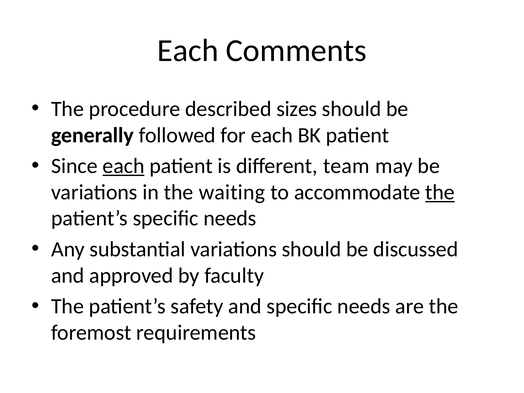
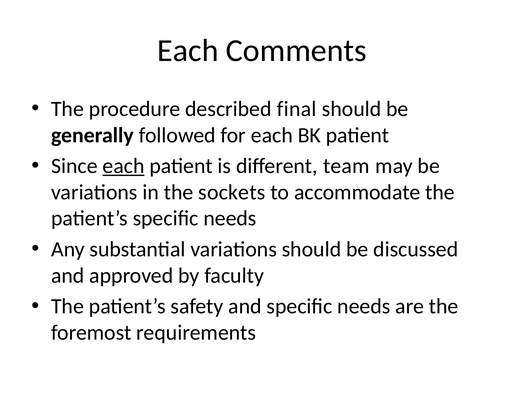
sizes: sizes -> final
waiting: waiting -> sockets
the at (440, 192) underline: present -> none
